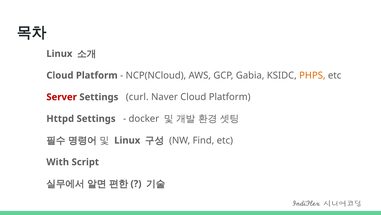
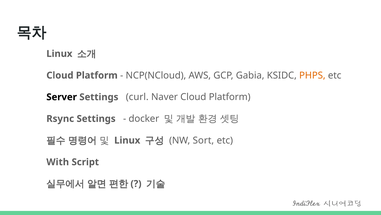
Server colour: red -> black
Httpd: Httpd -> Rsync
Find: Find -> Sort
